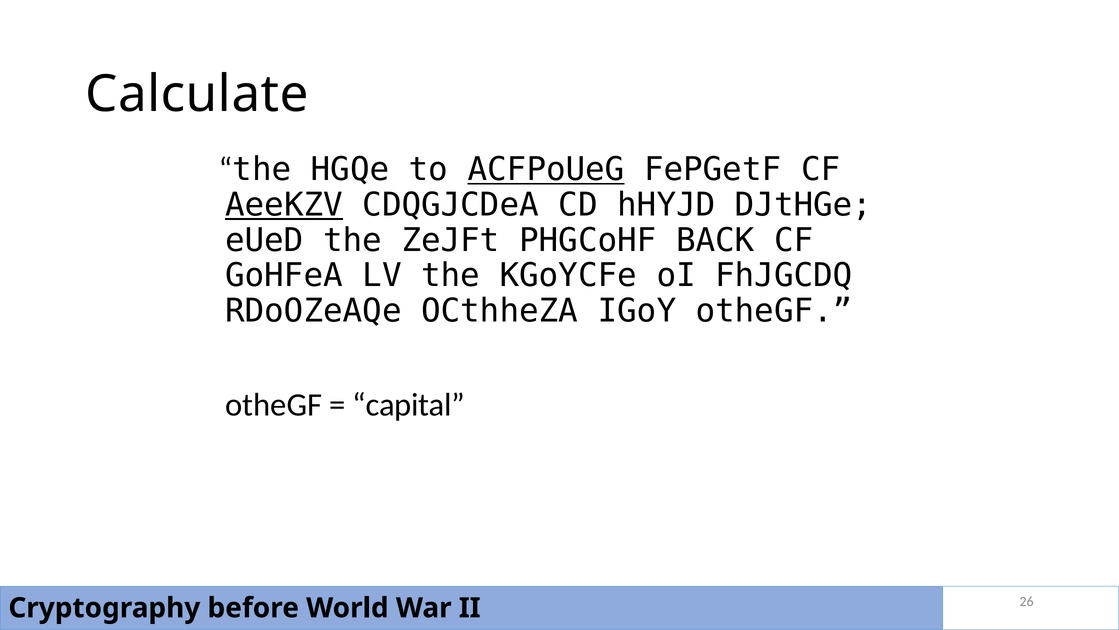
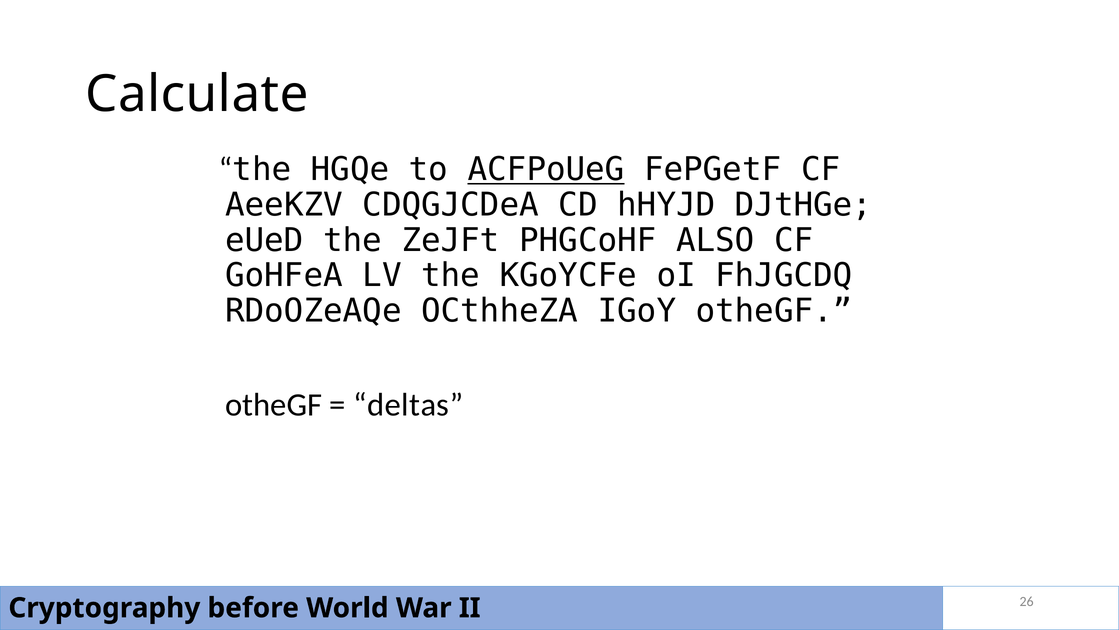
AeeKZV underline: present -> none
BACK: BACK -> ALSO
capital: capital -> deltas
